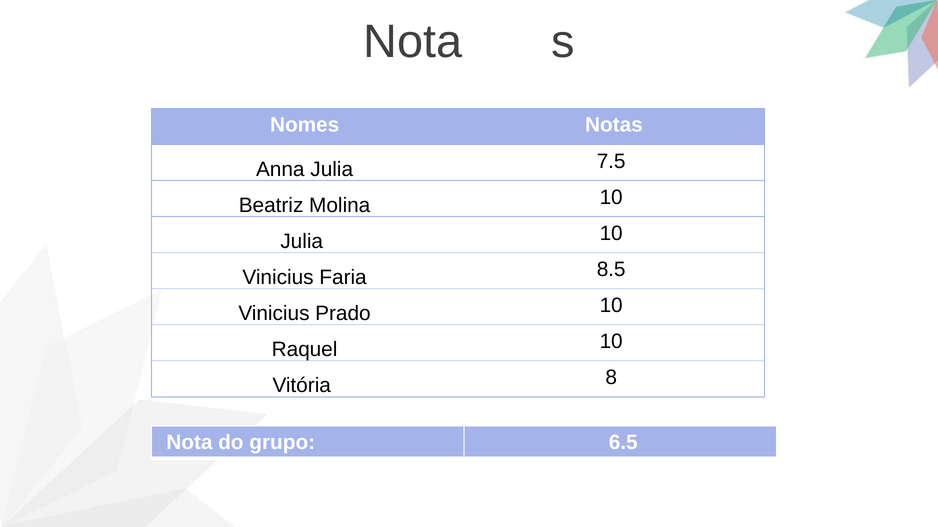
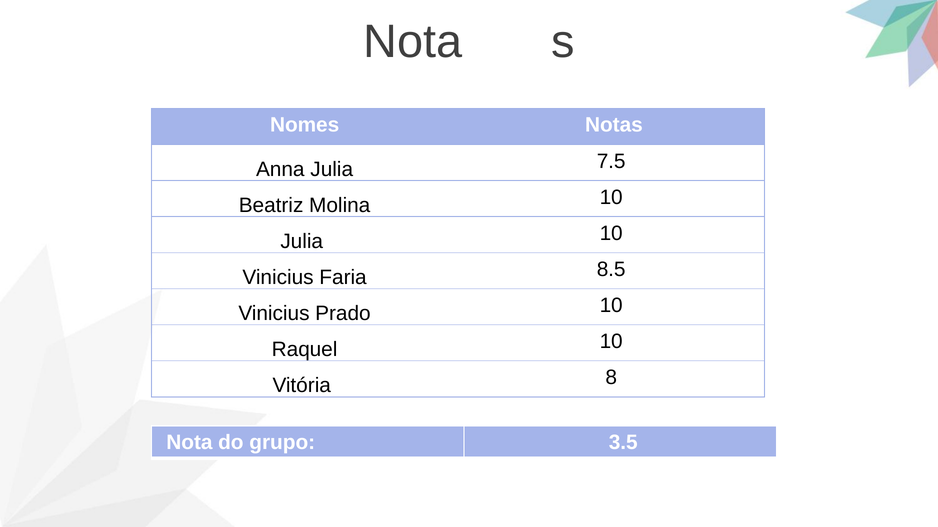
6.5: 6.5 -> 3.5
